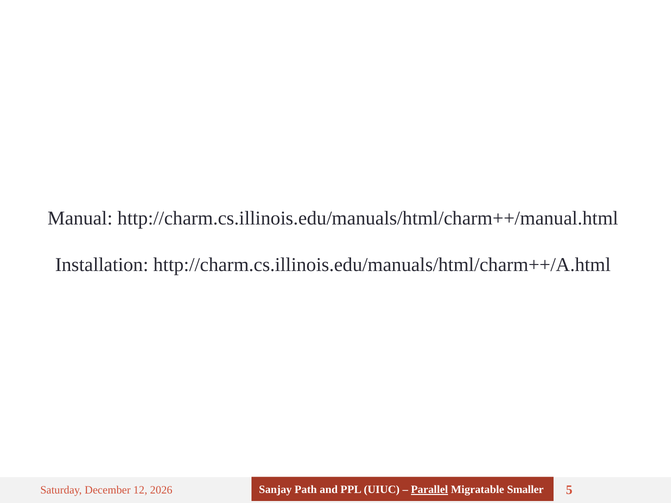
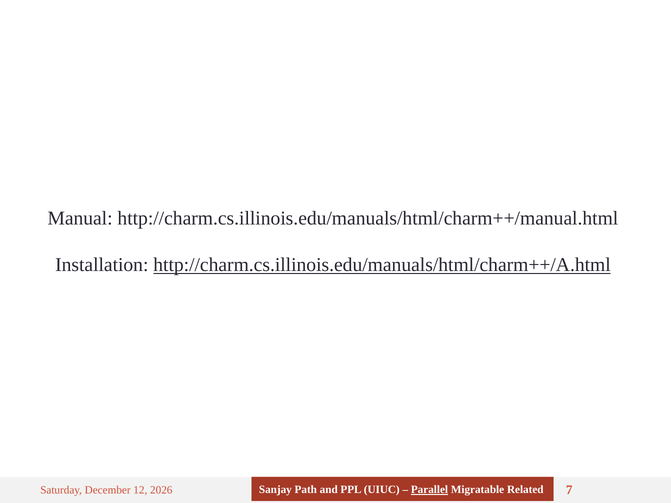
http://charm.cs.illinois.edu/manuals/html/charm++/A.html underline: none -> present
Smaller: Smaller -> Related
5: 5 -> 7
